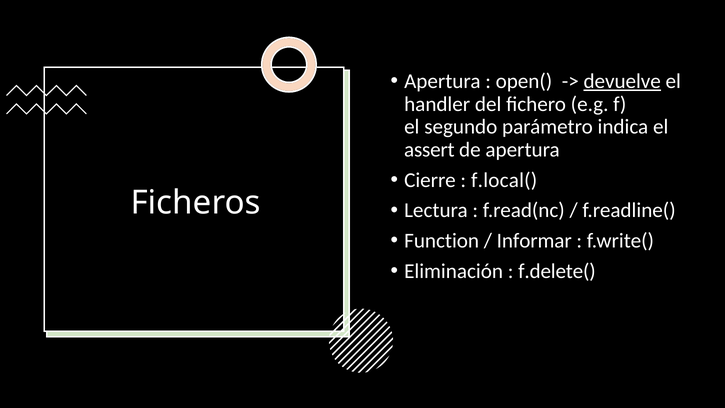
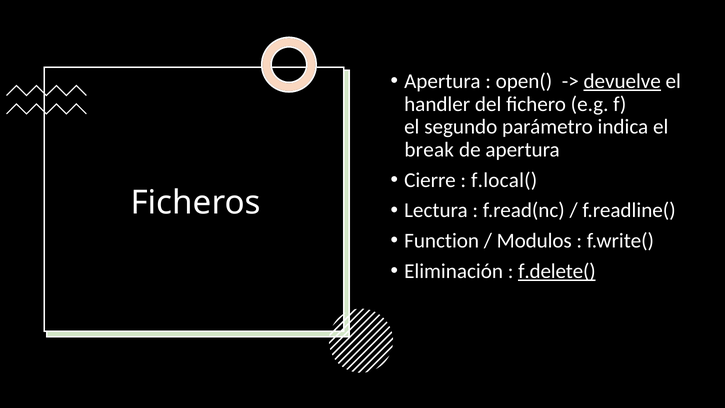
assert: assert -> break
Informar: Informar -> Modulos
f.delete( underline: none -> present
